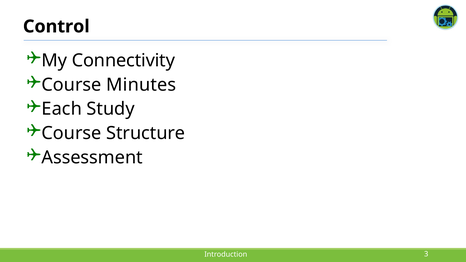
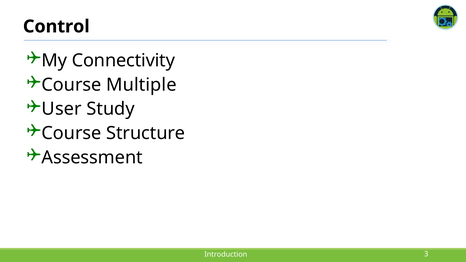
Minutes: Minutes -> Multiple
Each: Each -> User
